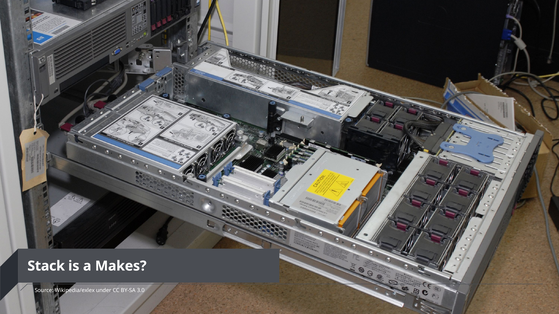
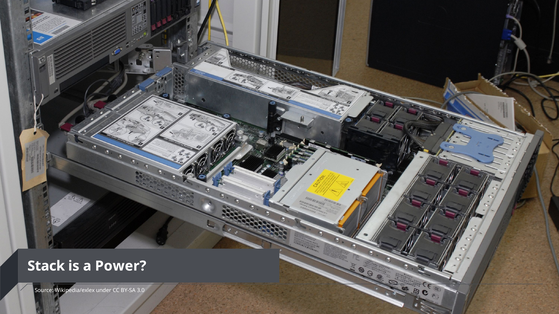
Makes: Makes -> Power
